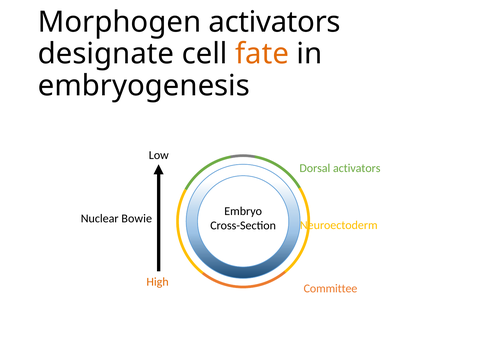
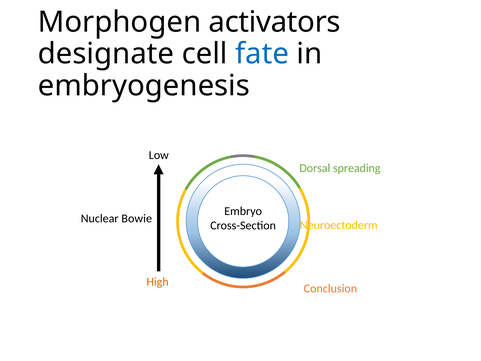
fate colour: orange -> blue
Dorsal activators: activators -> spreading
Committee: Committee -> Conclusion
